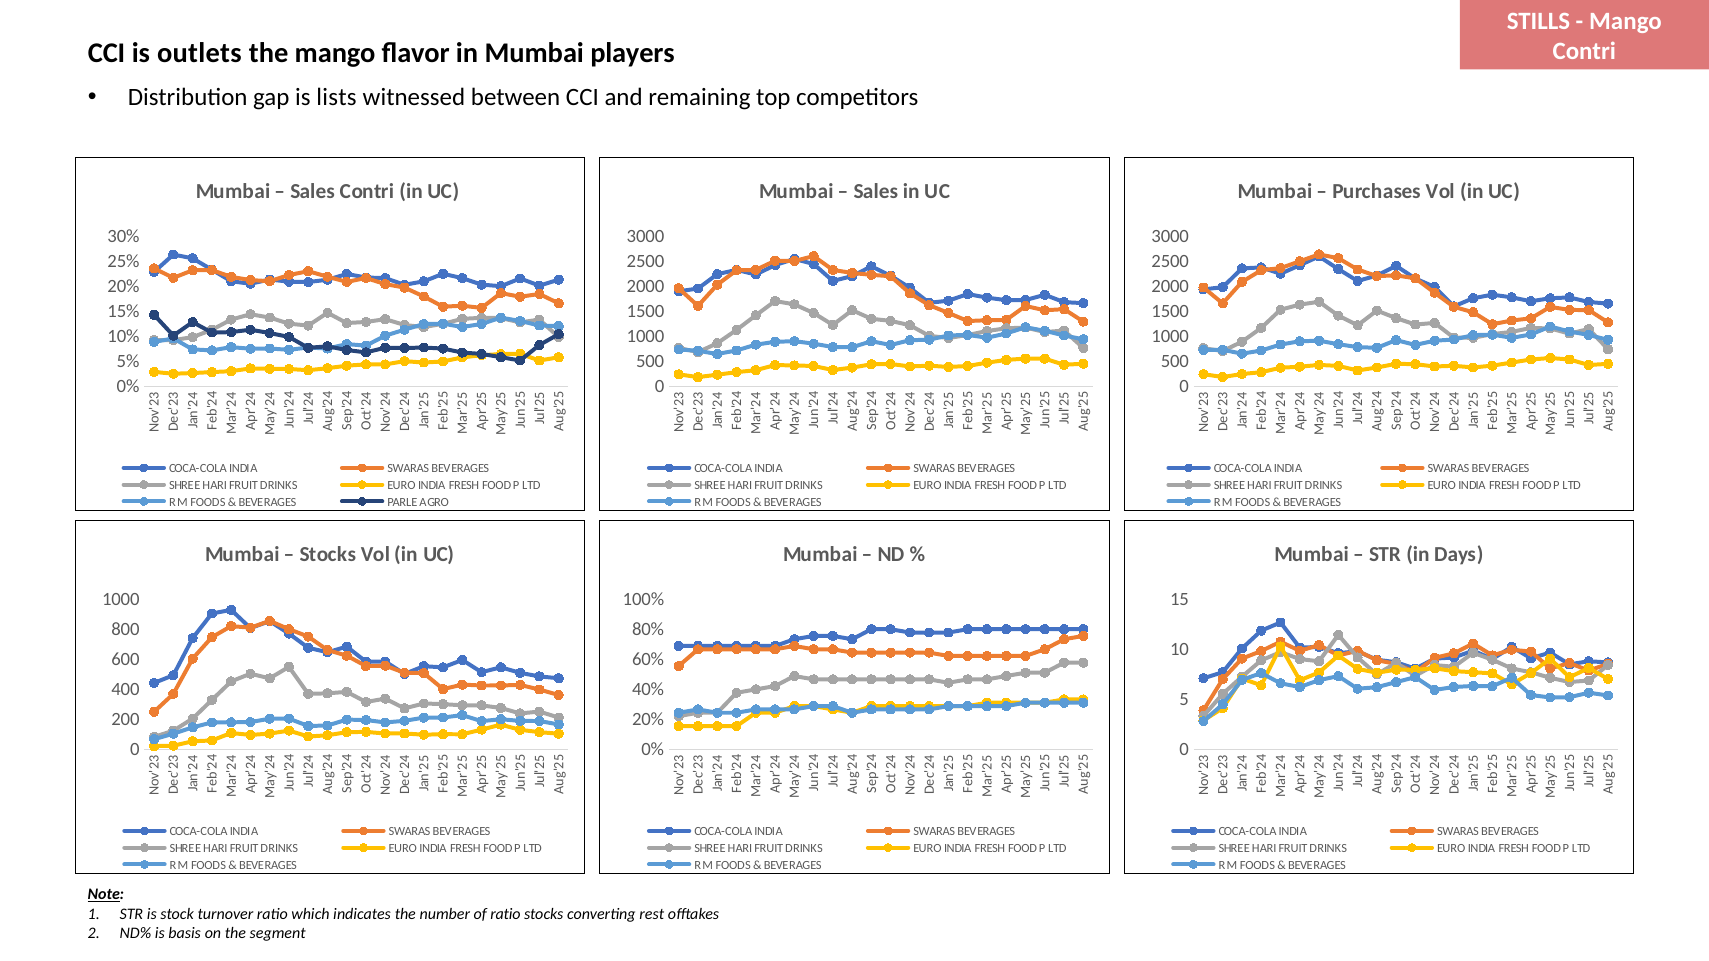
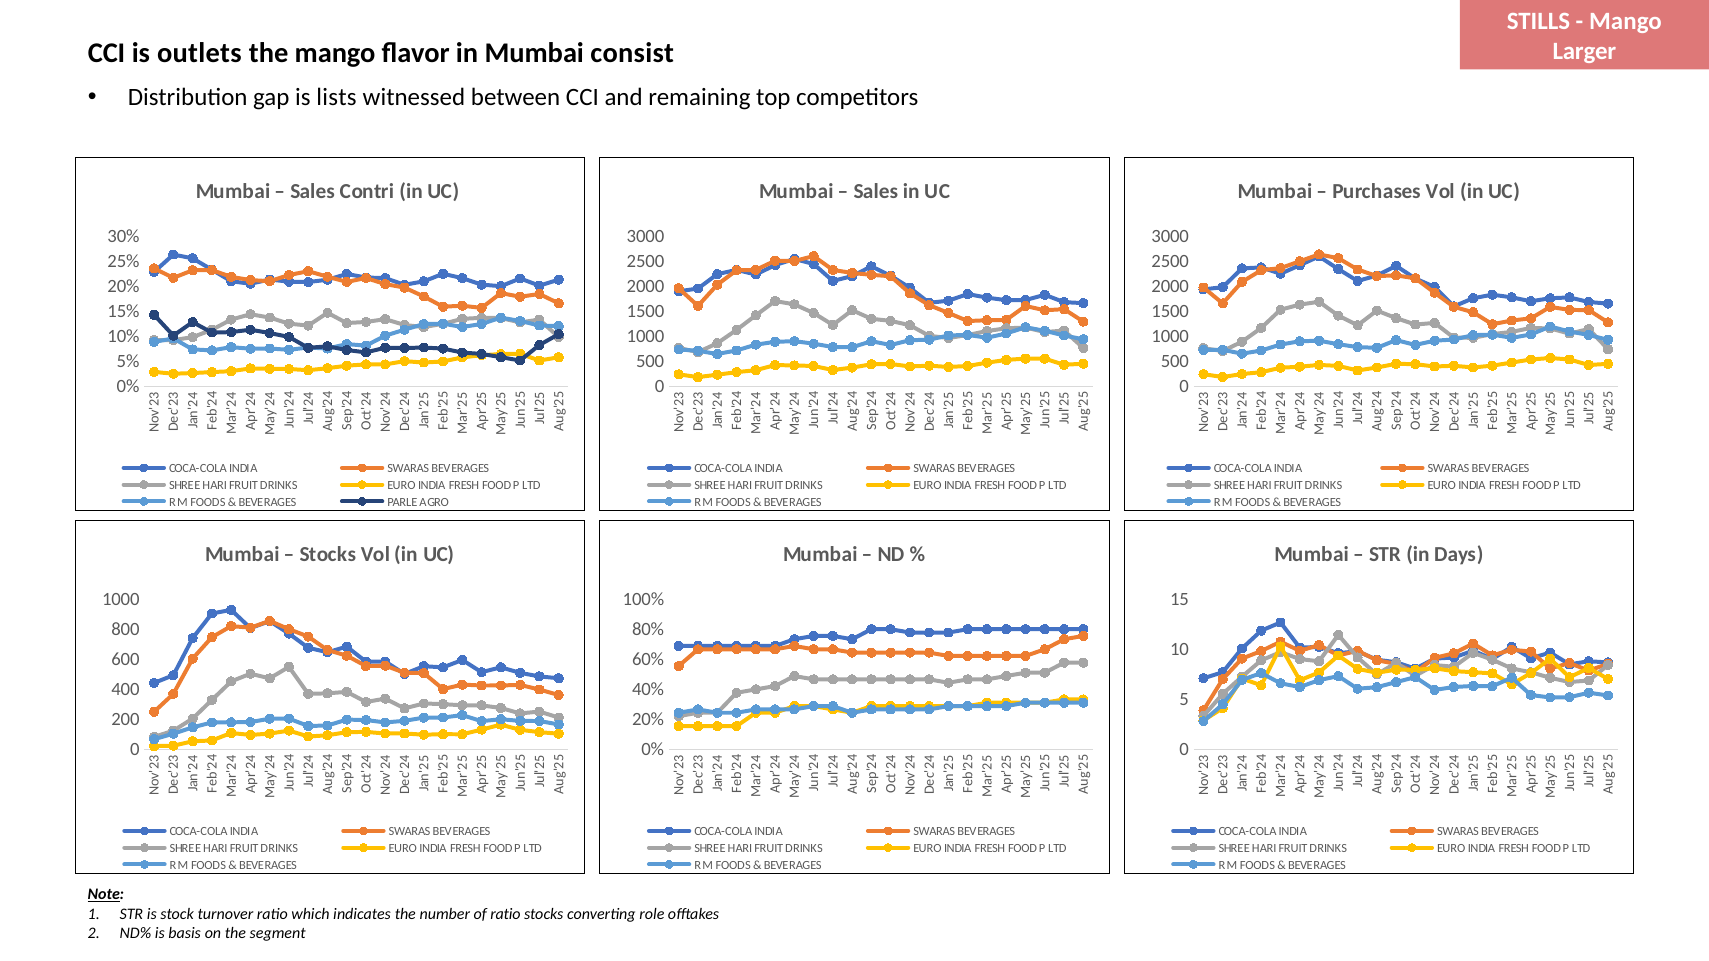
Contri at (1584, 51): Contri -> Larger
players: players -> consist
rest: rest -> role
